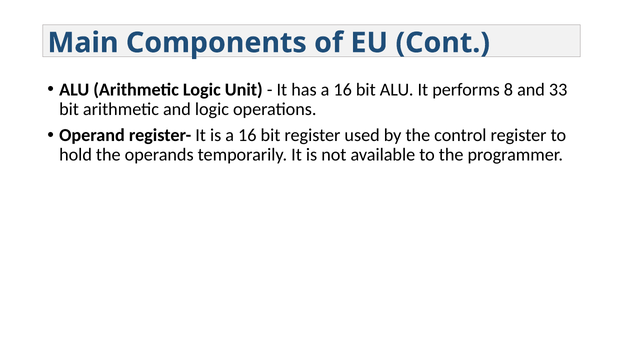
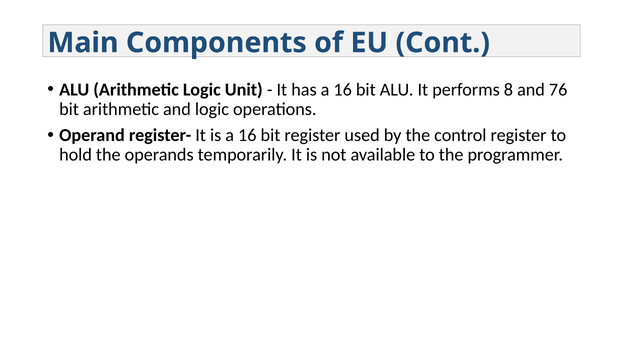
33: 33 -> 76
